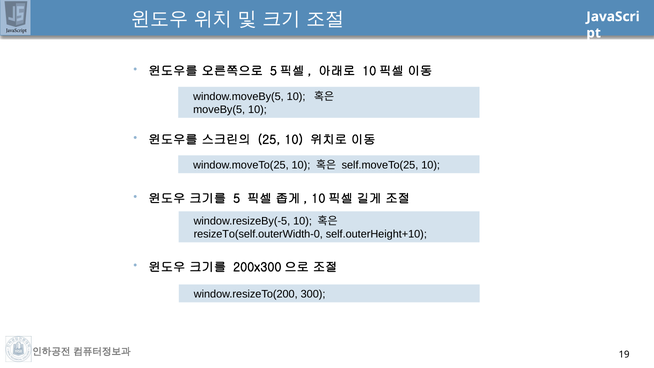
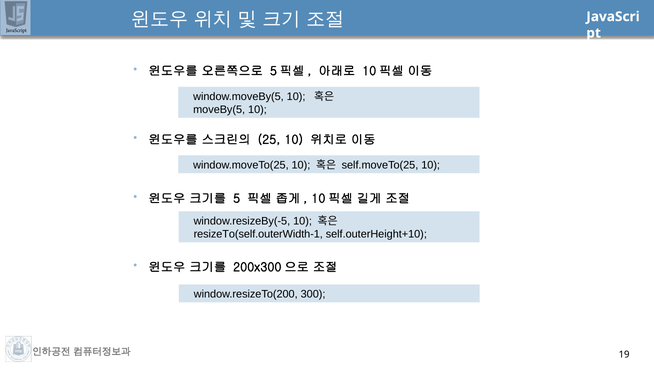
resizeTo(self.outerWidth-0: resizeTo(self.outerWidth-0 -> resizeTo(self.outerWidth-1
